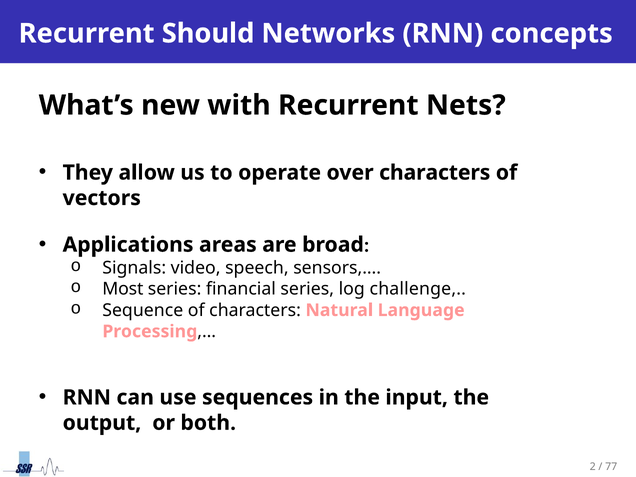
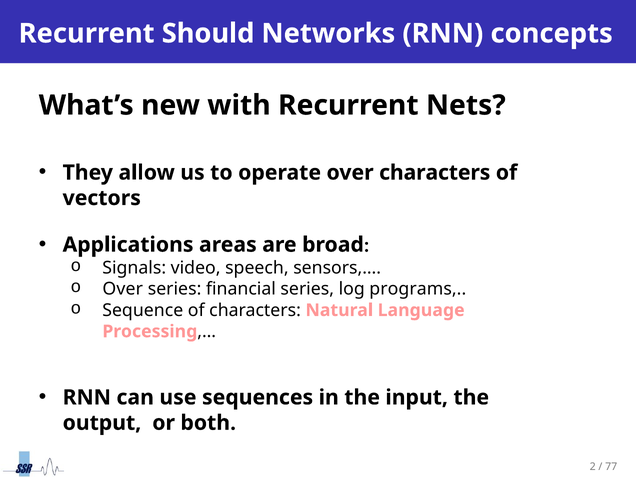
Most at (123, 289): Most -> Over
challenge: challenge -> programs
